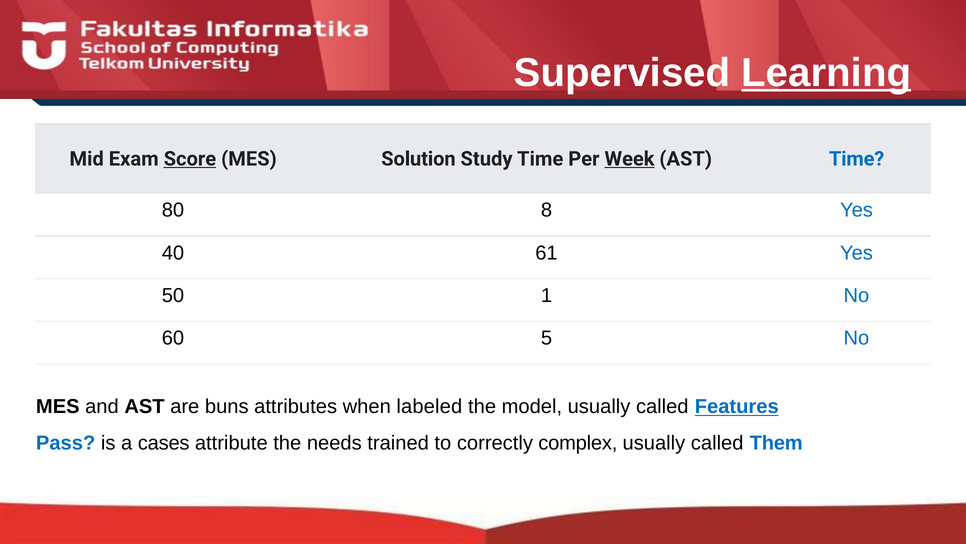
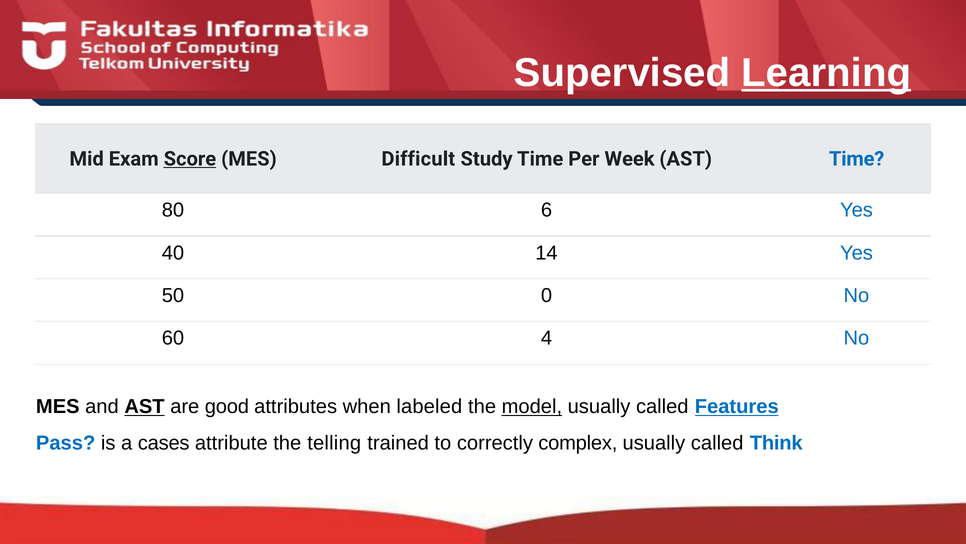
Solution: Solution -> Difficult
Week underline: present -> none
8: 8 -> 6
61: 61 -> 14
1: 1 -> 0
5: 5 -> 4
AST at (144, 406) underline: none -> present
buns: buns -> good
model underline: none -> present
needs: needs -> telling
Them: Them -> Think
